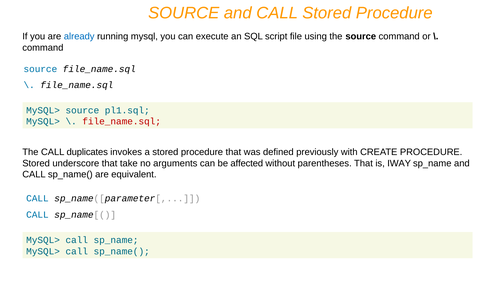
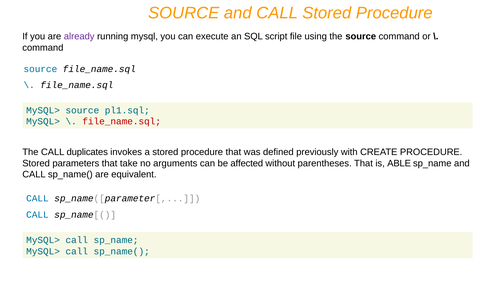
already colour: blue -> purple
underscore: underscore -> parameters
IWAY: IWAY -> ABLE
